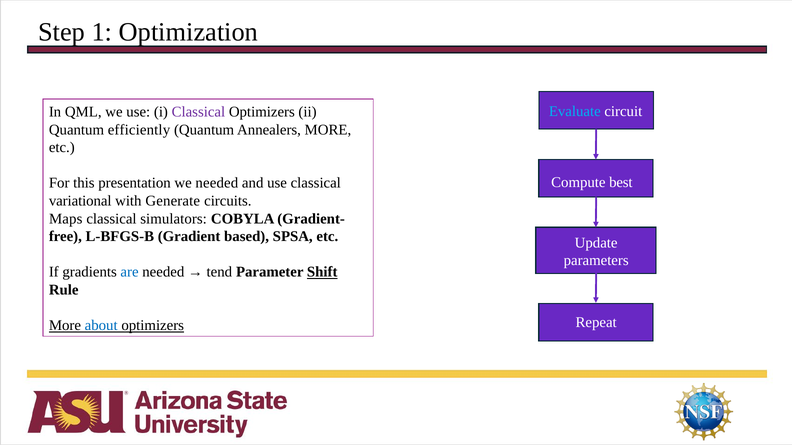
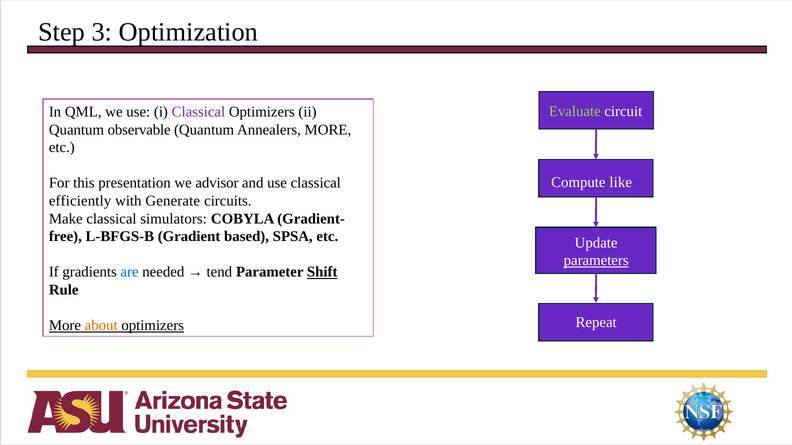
1: 1 -> 3
Evaluate colour: light blue -> light green
efficiently: efficiently -> observable
best: best -> like
we needed: needed -> advisor
variational: variational -> efficiently
Maps: Maps -> Make
parameters underline: none -> present
about colour: blue -> orange
